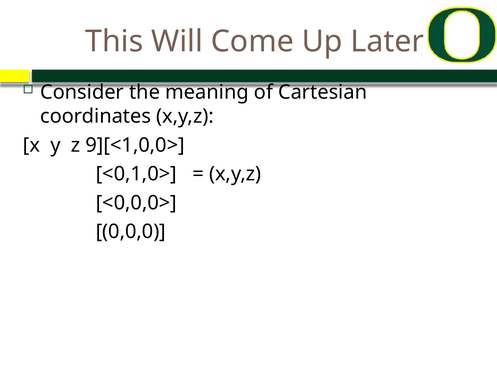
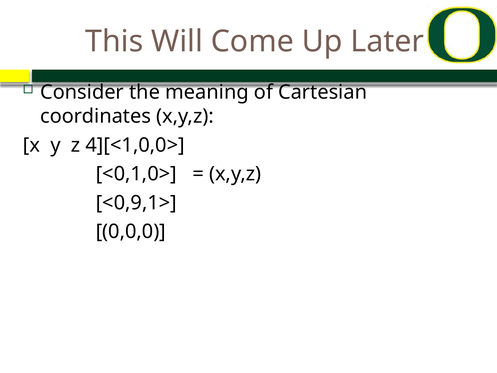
9][<1,0,0>: 9][<1,0,0> -> 4][<1,0,0>
<0,0,0>: <0,0,0> -> <0,9,1>
